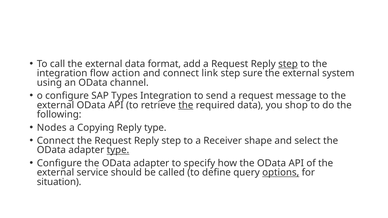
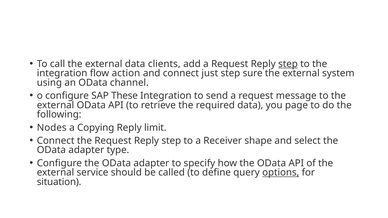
format: format -> clients
link: link -> just
Types: Types -> These
the at (186, 105) underline: present -> none
shop: shop -> page
Reply type: type -> limit
type at (118, 150) underline: present -> none
